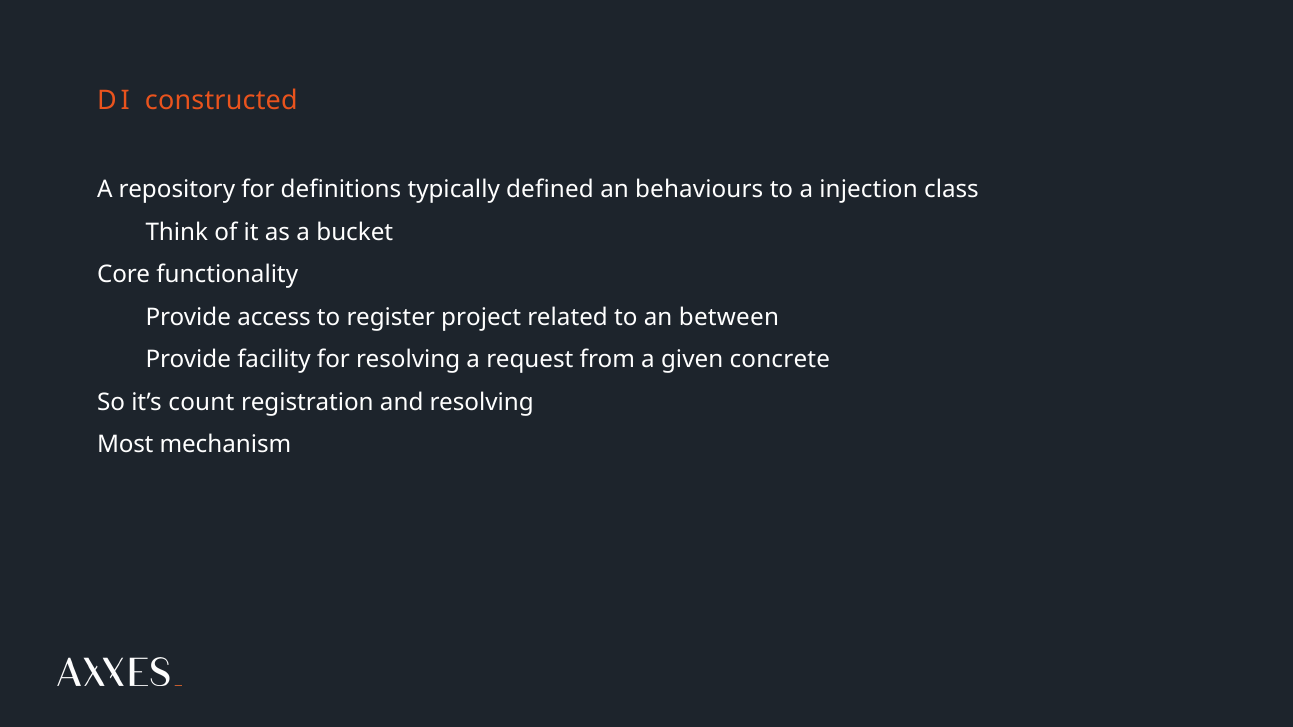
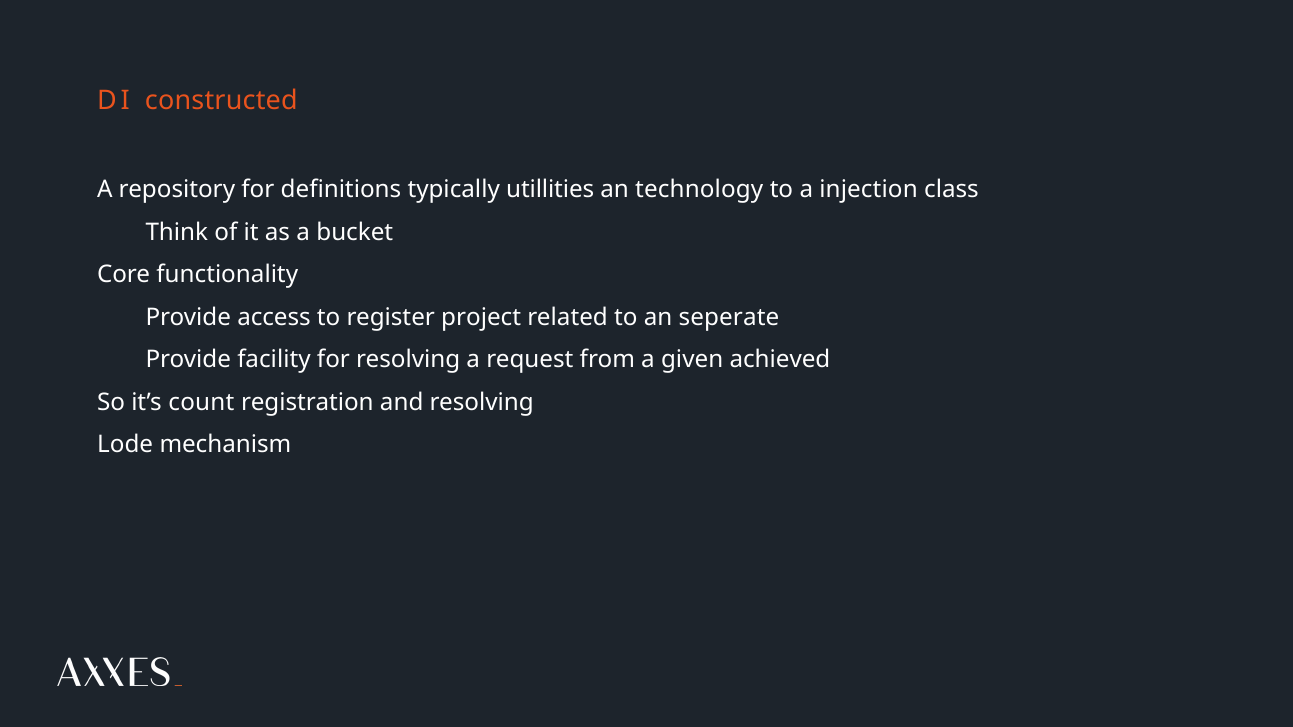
defined: defined -> utillities
behaviours: behaviours -> technology
between: between -> seperate
concrete: concrete -> achieved
Most: Most -> Lode
